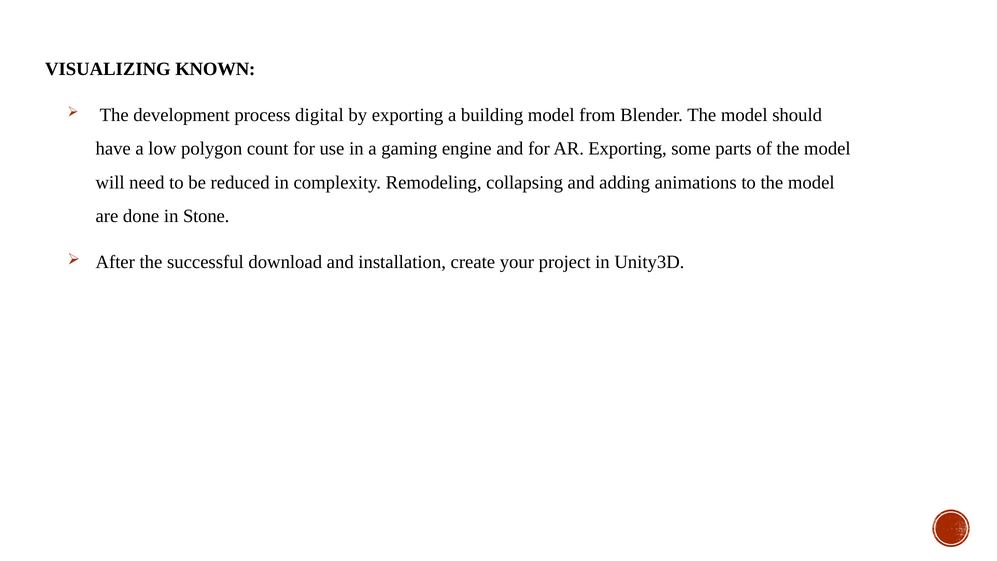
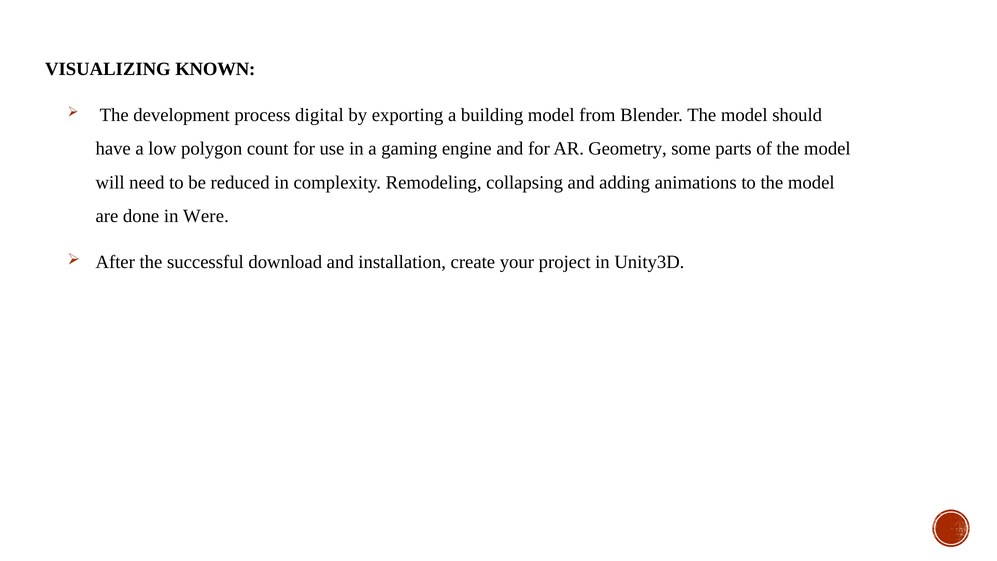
AR Exporting: Exporting -> Geometry
Stone: Stone -> Were
